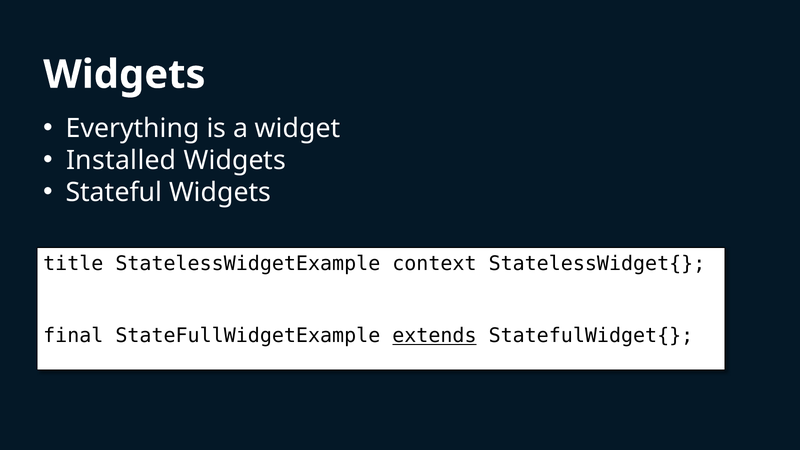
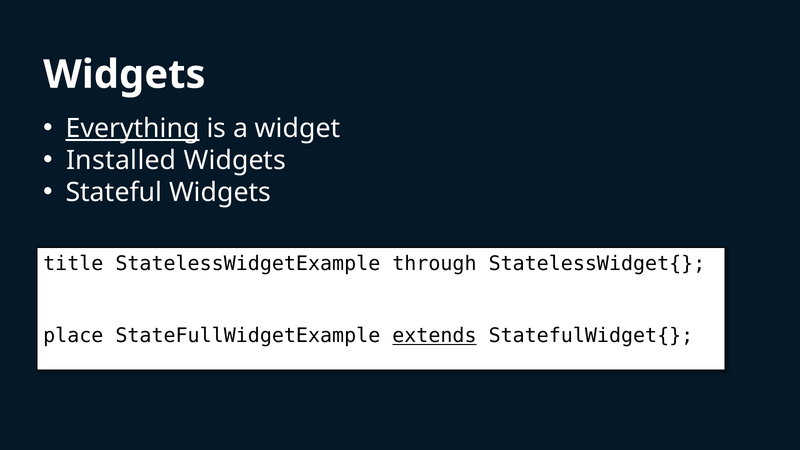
Everything underline: none -> present
context: context -> through
final: final -> place
